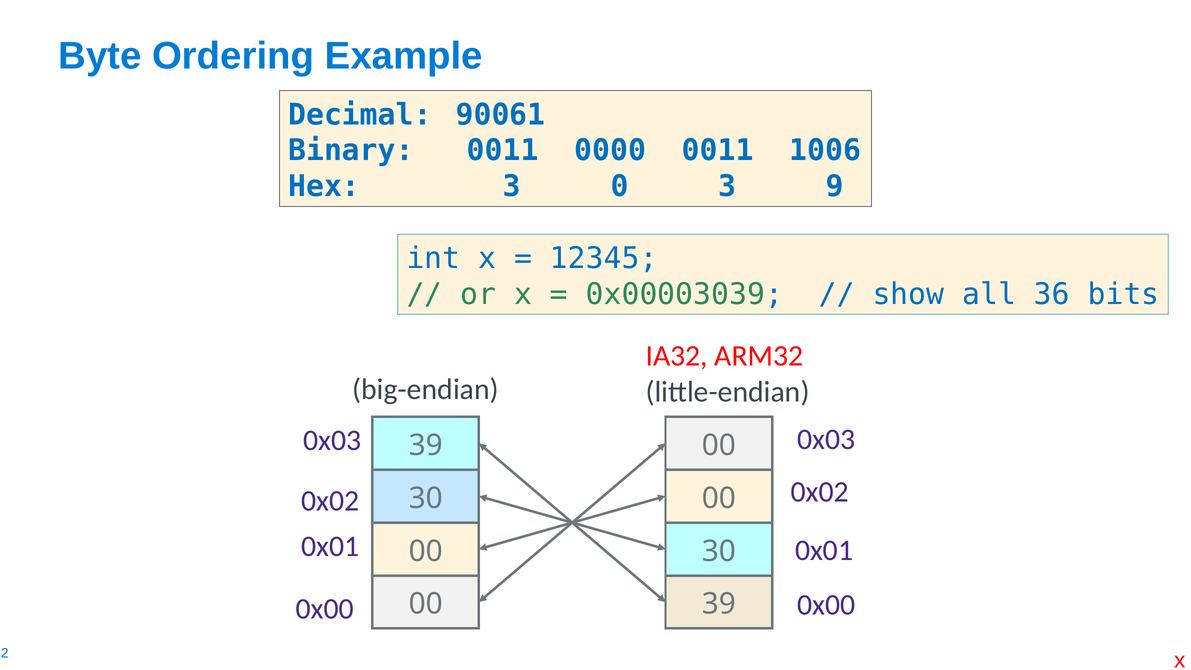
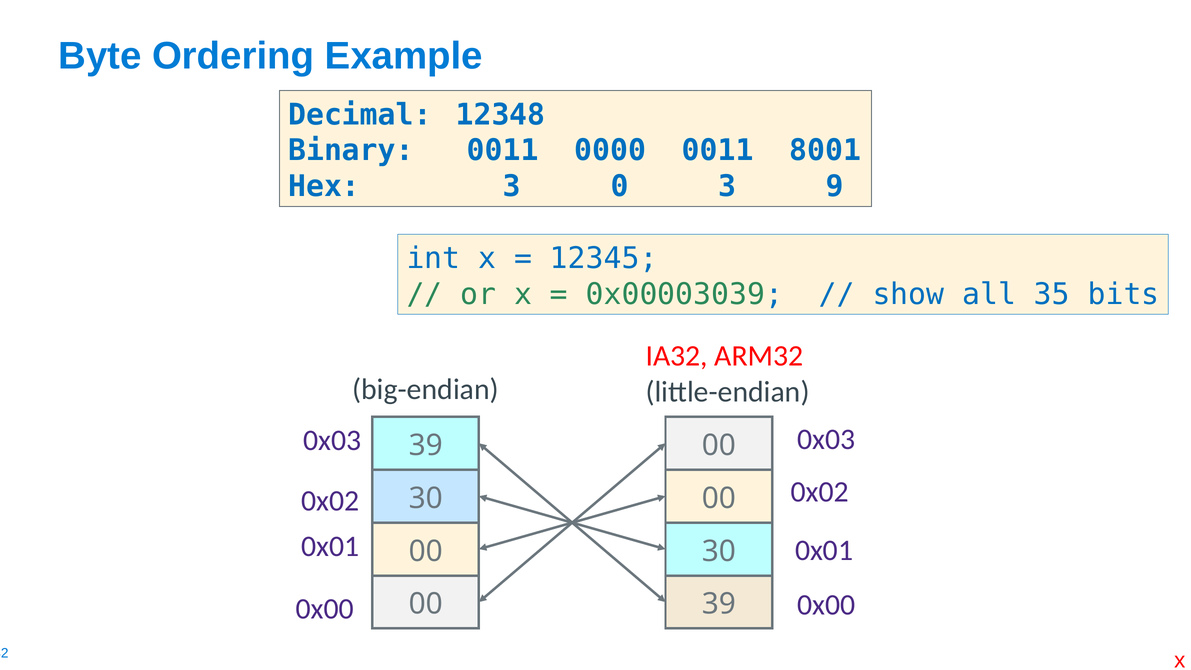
90061: 90061 -> 12348
1006: 1006 -> 8001
36: 36 -> 35
